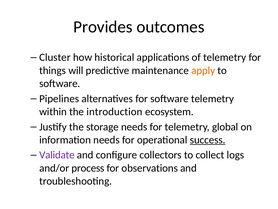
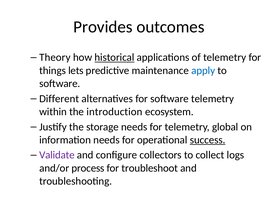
Cluster: Cluster -> Theory
historical underline: none -> present
will: will -> lets
apply colour: orange -> blue
Pipelines: Pipelines -> Different
observations: observations -> troubleshoot
